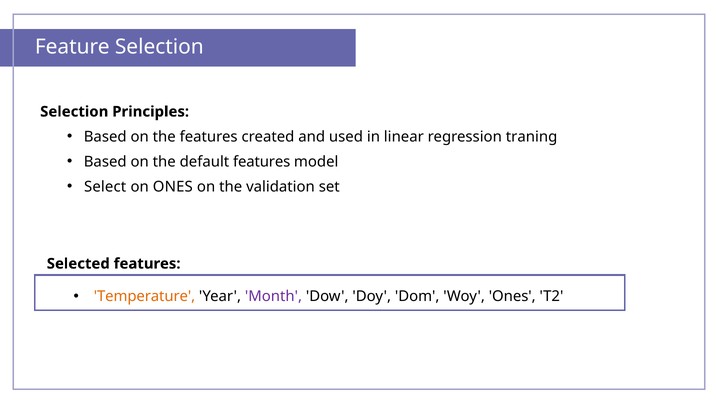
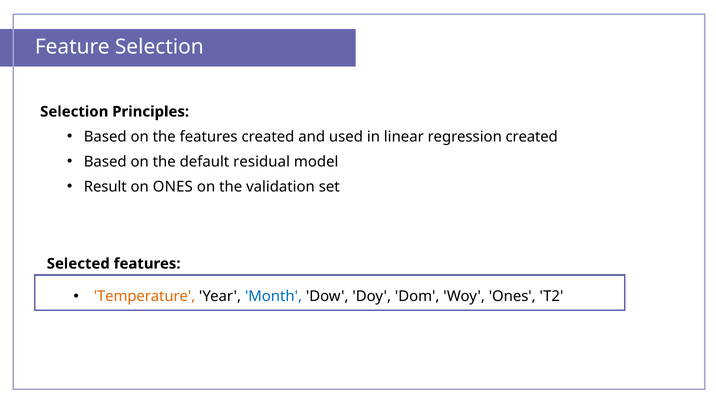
regression traning: traning -> created
default features: features -> residual
Select: Select -> Result
Month colour: purple -> blue
